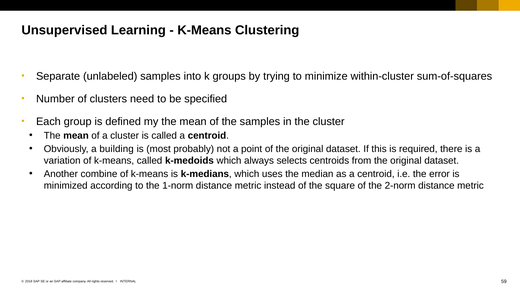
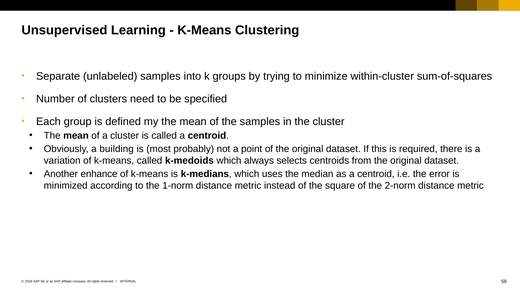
combine: combine -> enhance
